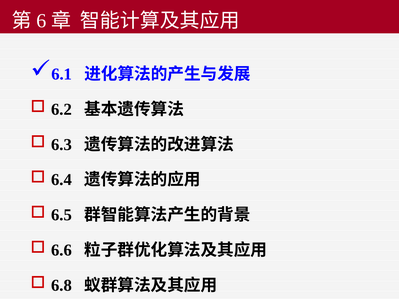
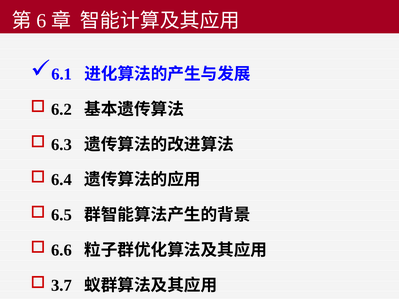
6.8: 6.8 -> 3.7
